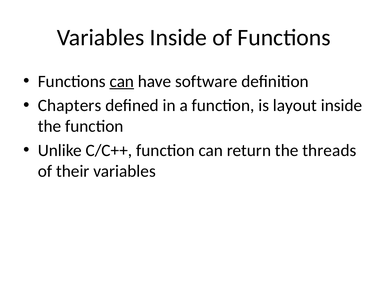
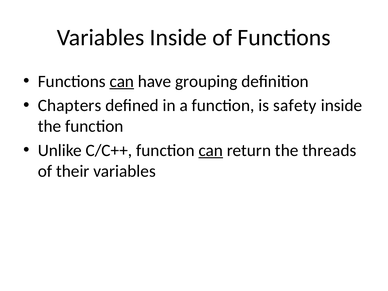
software: software -> grouping
layout: layout -> safety
can at (211, 150) underline: none -> present
